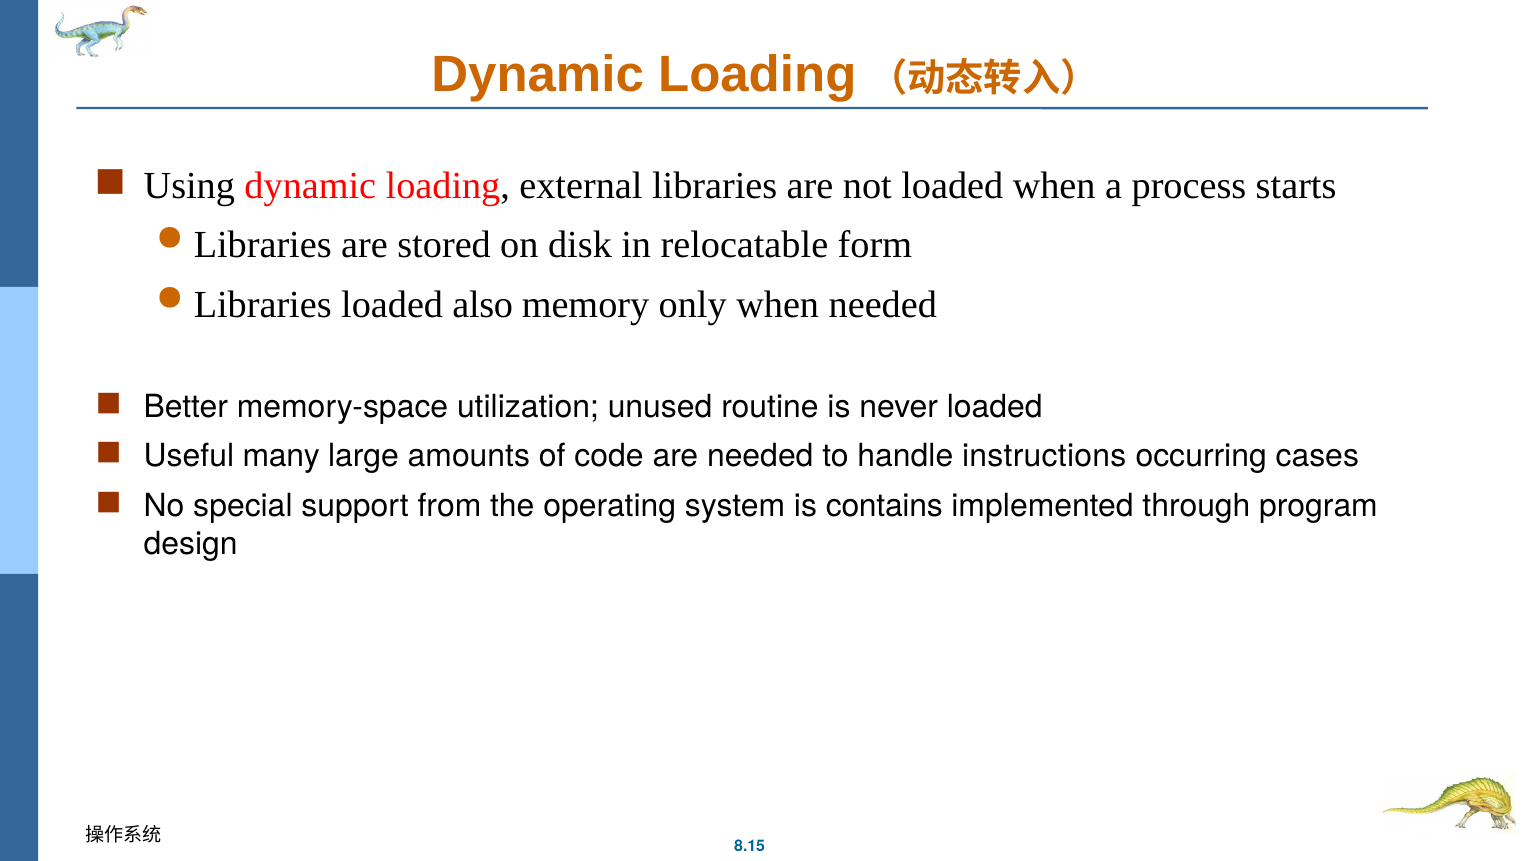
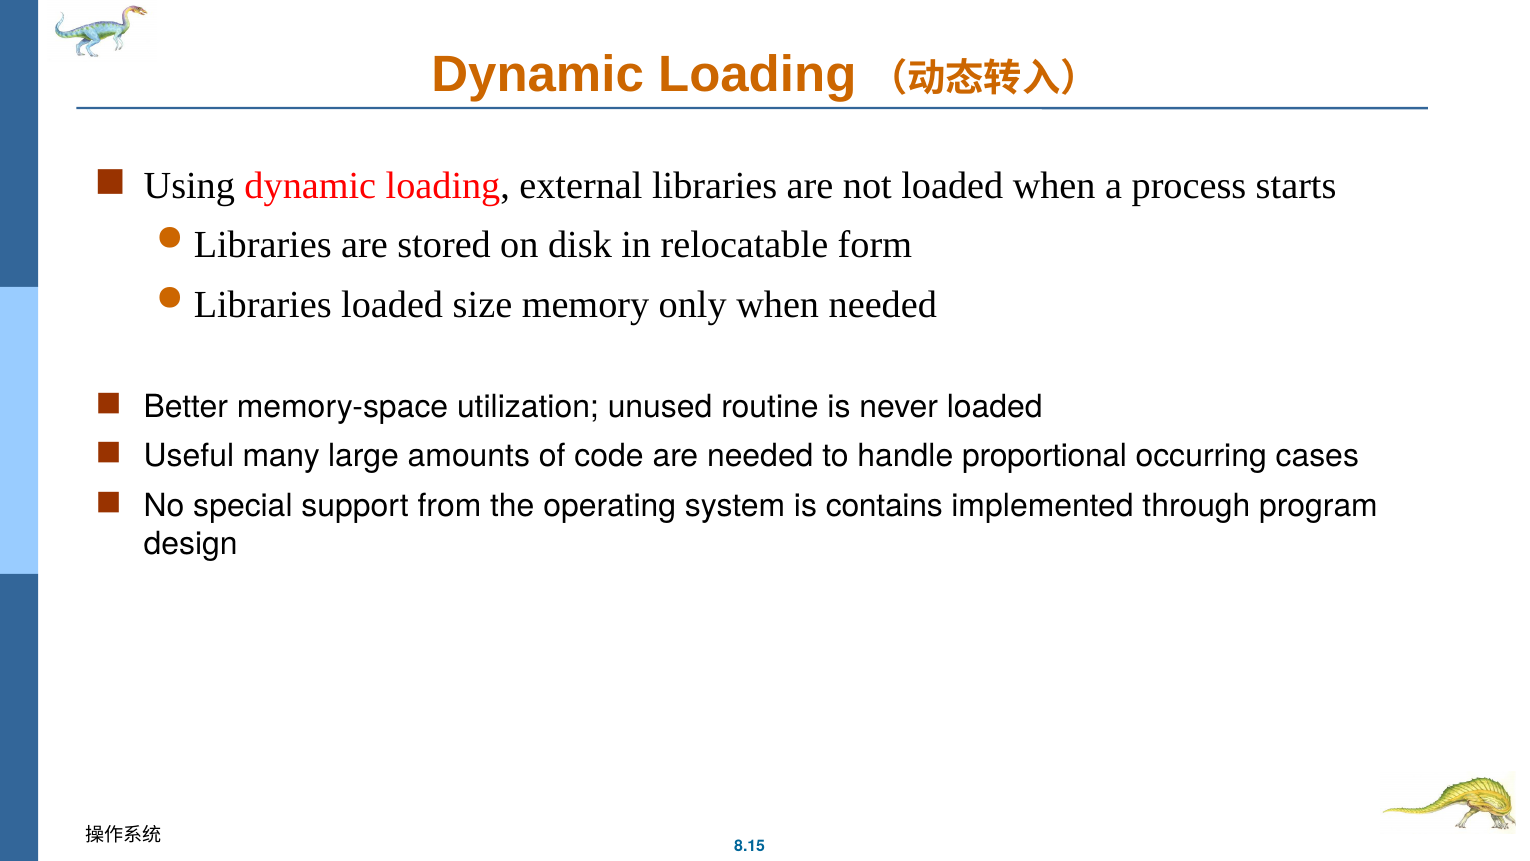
also: also -> size
instructions: instructions -> proportional
